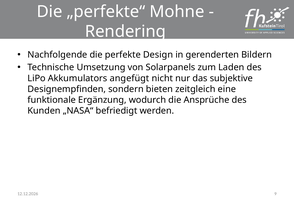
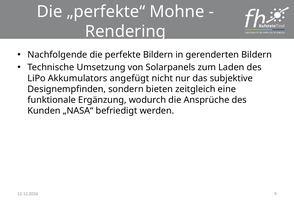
perfekte Design: Design -> Bildern
